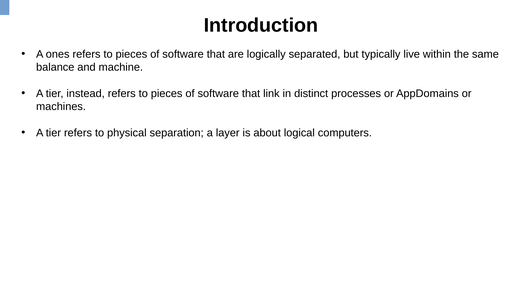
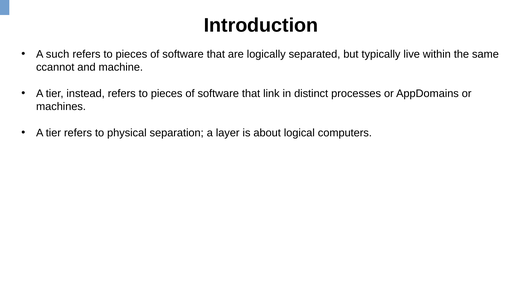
ones: ones -> such
balance: balance -> ccannot
